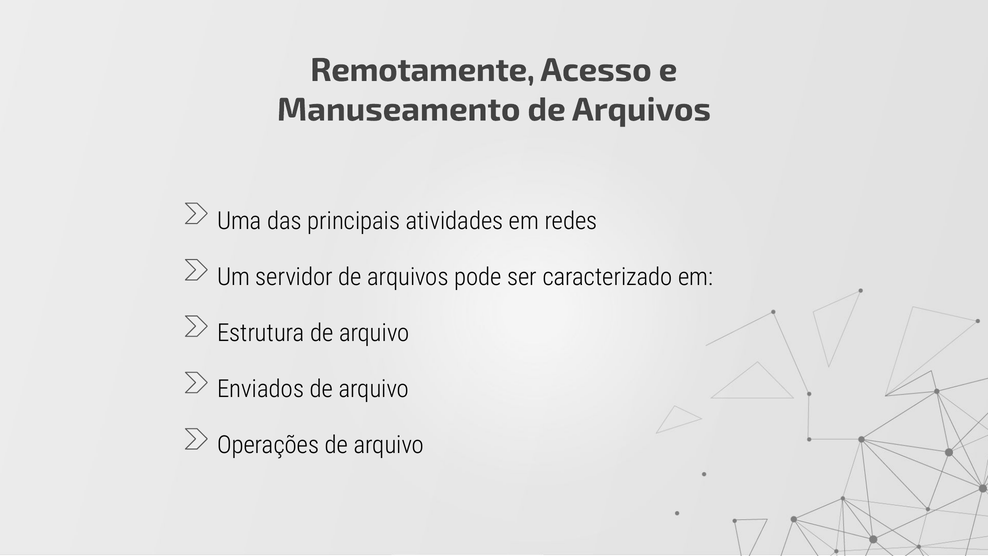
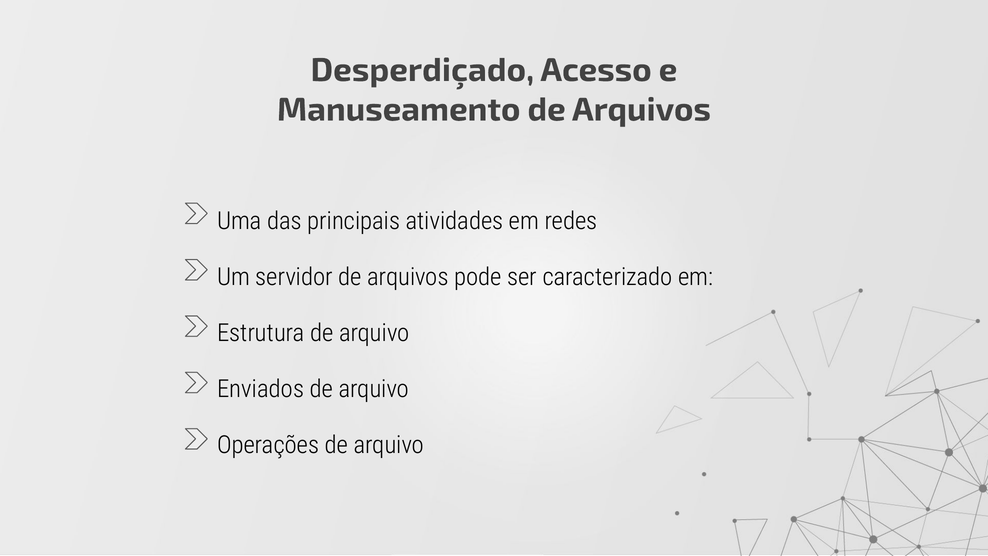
Remotamente: Remotamente -> Desperdiçado
